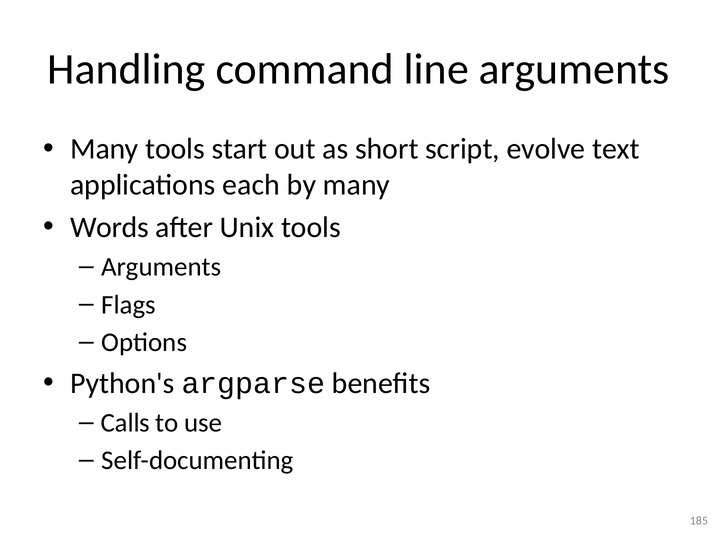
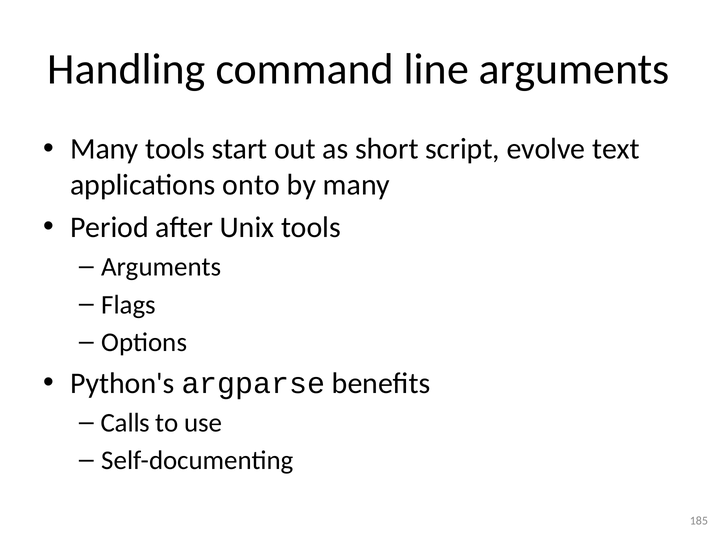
each: each -> onto
Words: Words -> Period
